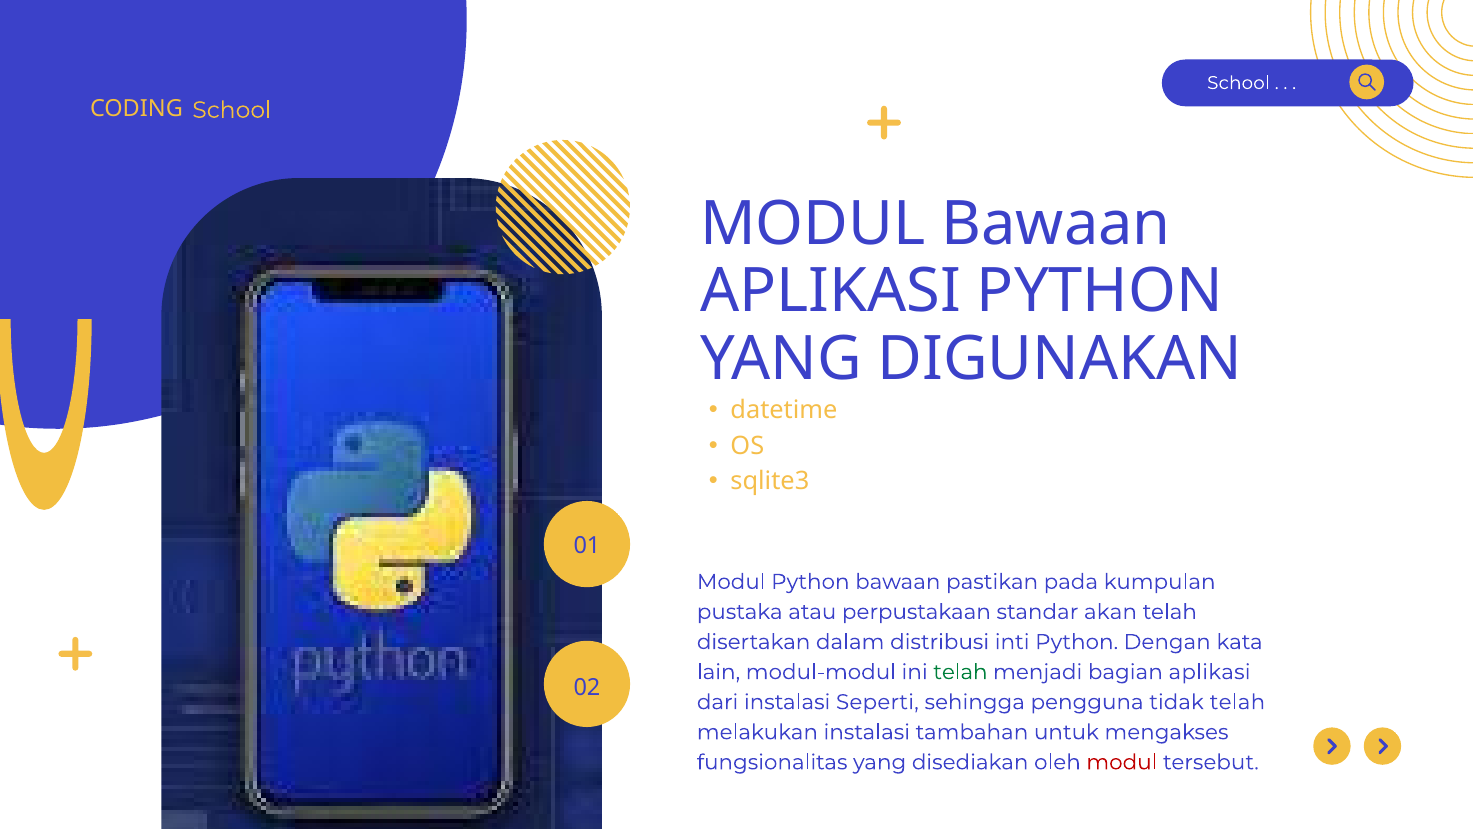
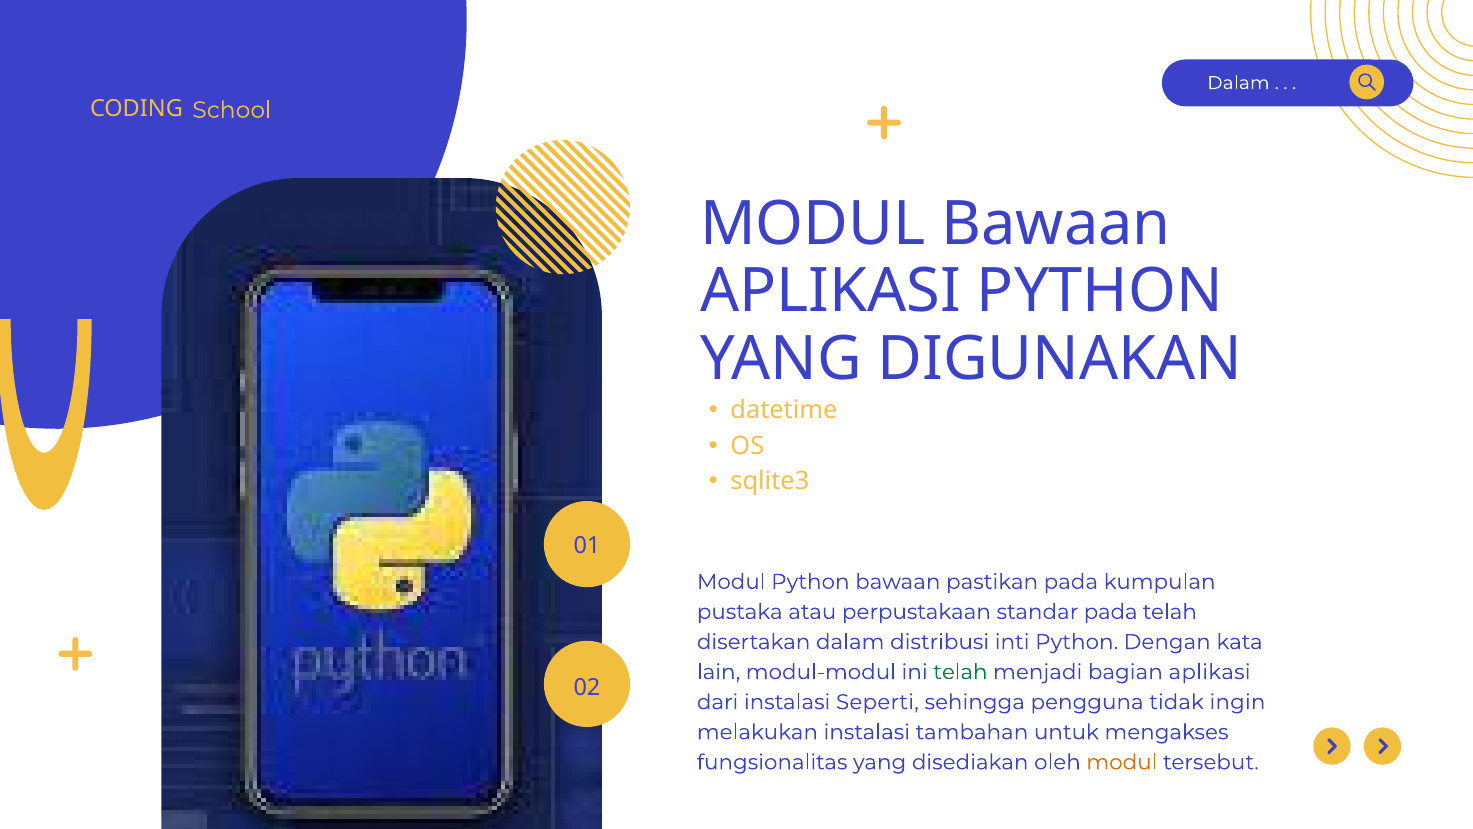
School at (1238, 83): School -> Dalam
standar akan: akan -> pada
tidak telah: telah -> ingin
modul at (1122, 762) colour: red -> orange
